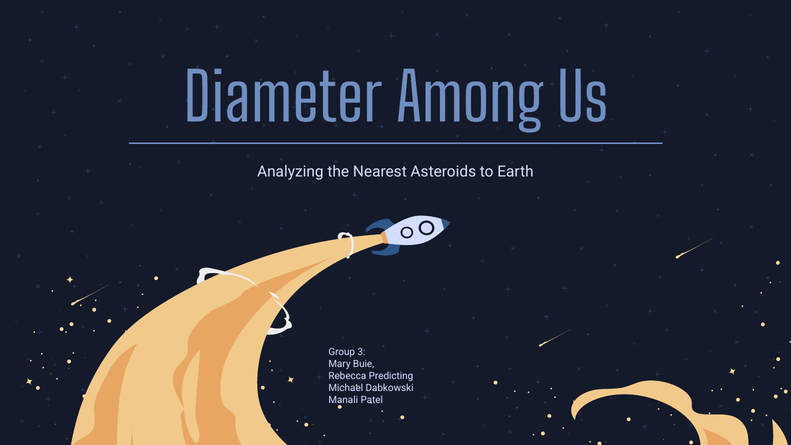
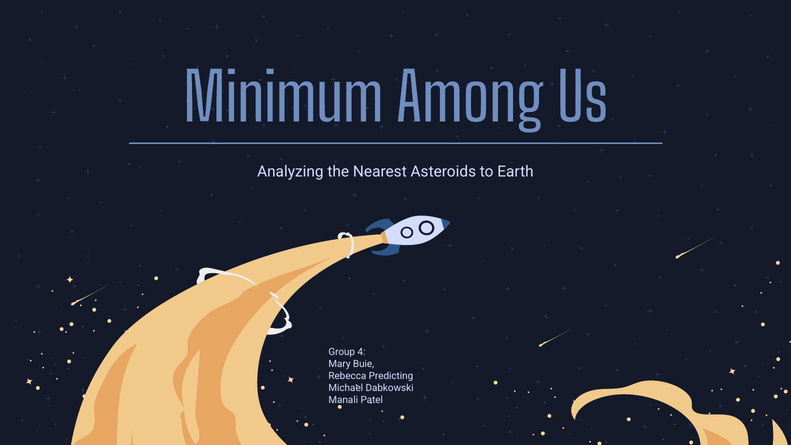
Diameter: Diameter -> Minimum
3: 3 -> 4
